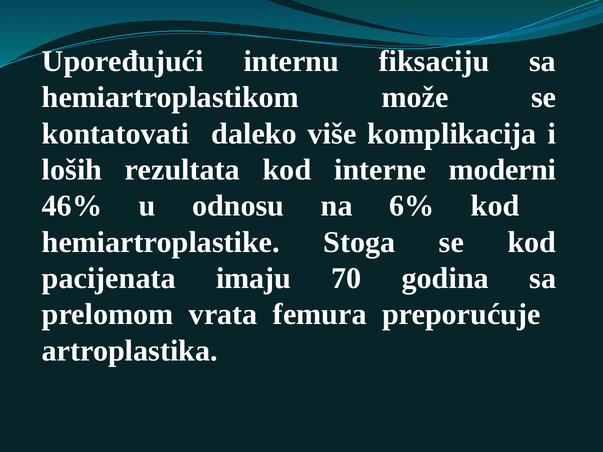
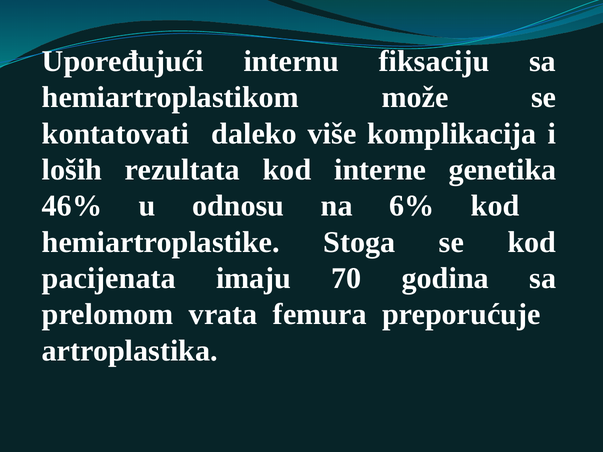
moderni: moderni -> genetika
